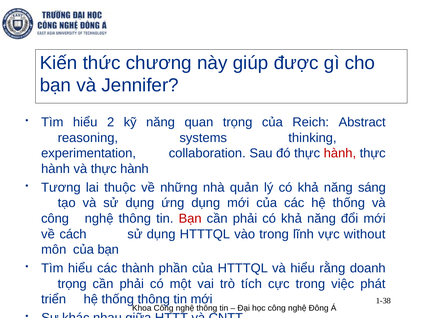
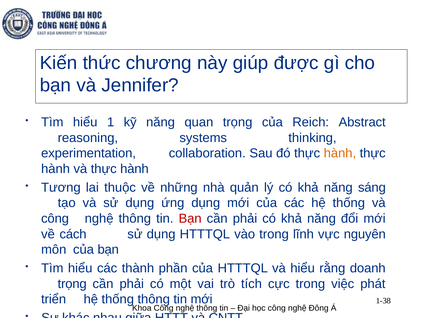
2: 2 -> 1
hành at (340, 154) colour: red -> orange
without: without -> nguyên
